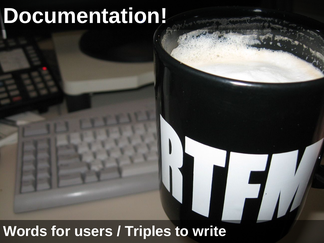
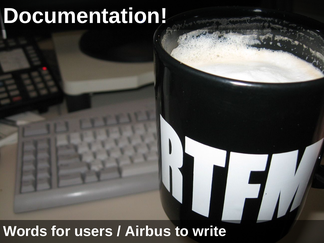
Triples: Triples -> Airbus
